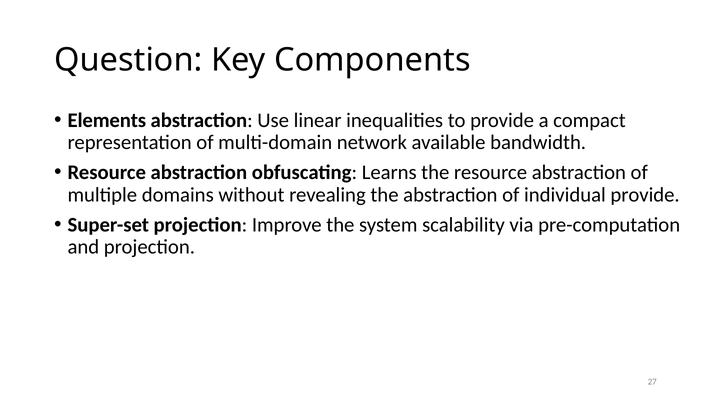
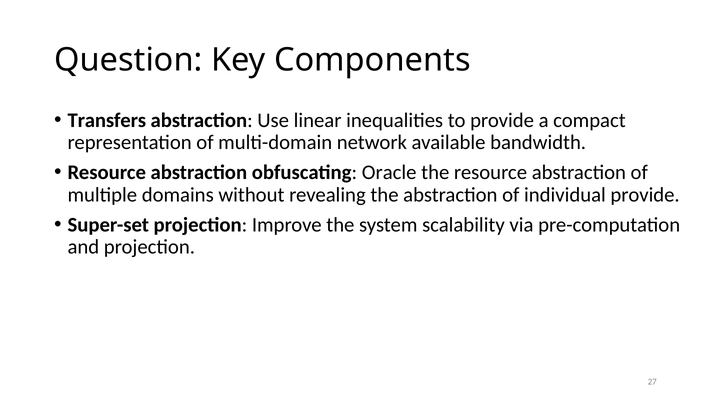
Elements: Elements -> Transfers
Learns: Learns -> Oracle
